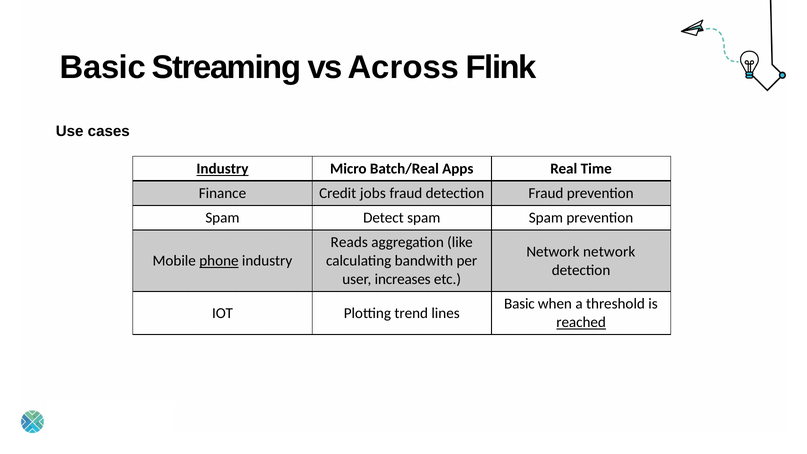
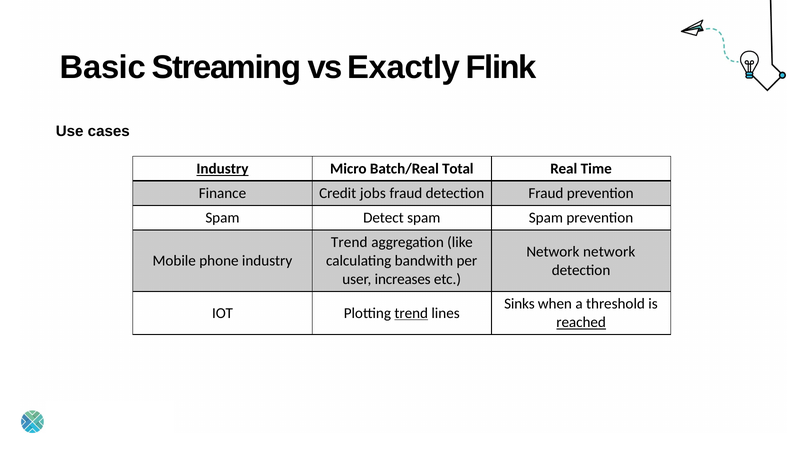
Across: Across -> Exactly
Apps: Apps -> Total
Reads at (349, 242): Reads -> Trend
phone underline: present -> none
Basic at (519, 304): Basic -> Sinks
trend at (411, 313) underline: none -> present
